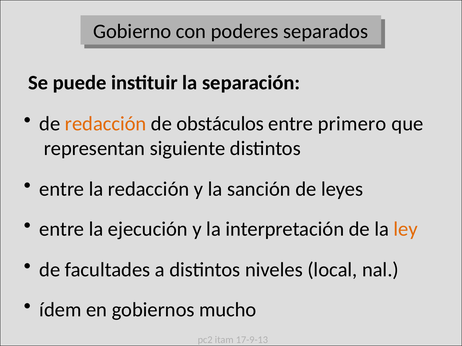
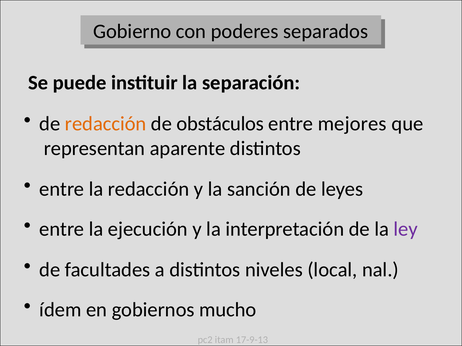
primero: primero -> mejores
siguiente: siguiente -> aparente
ley colour: orange -> purple
